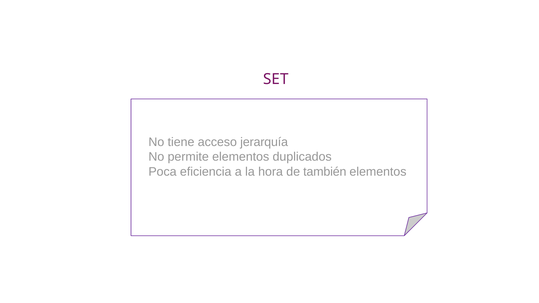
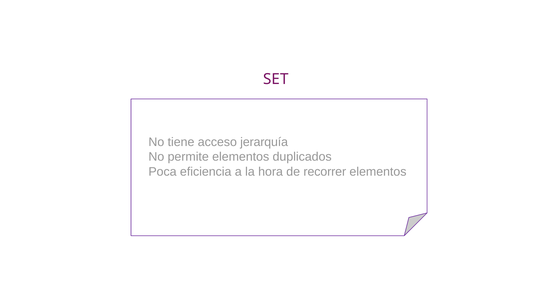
también: también -> recorrer
